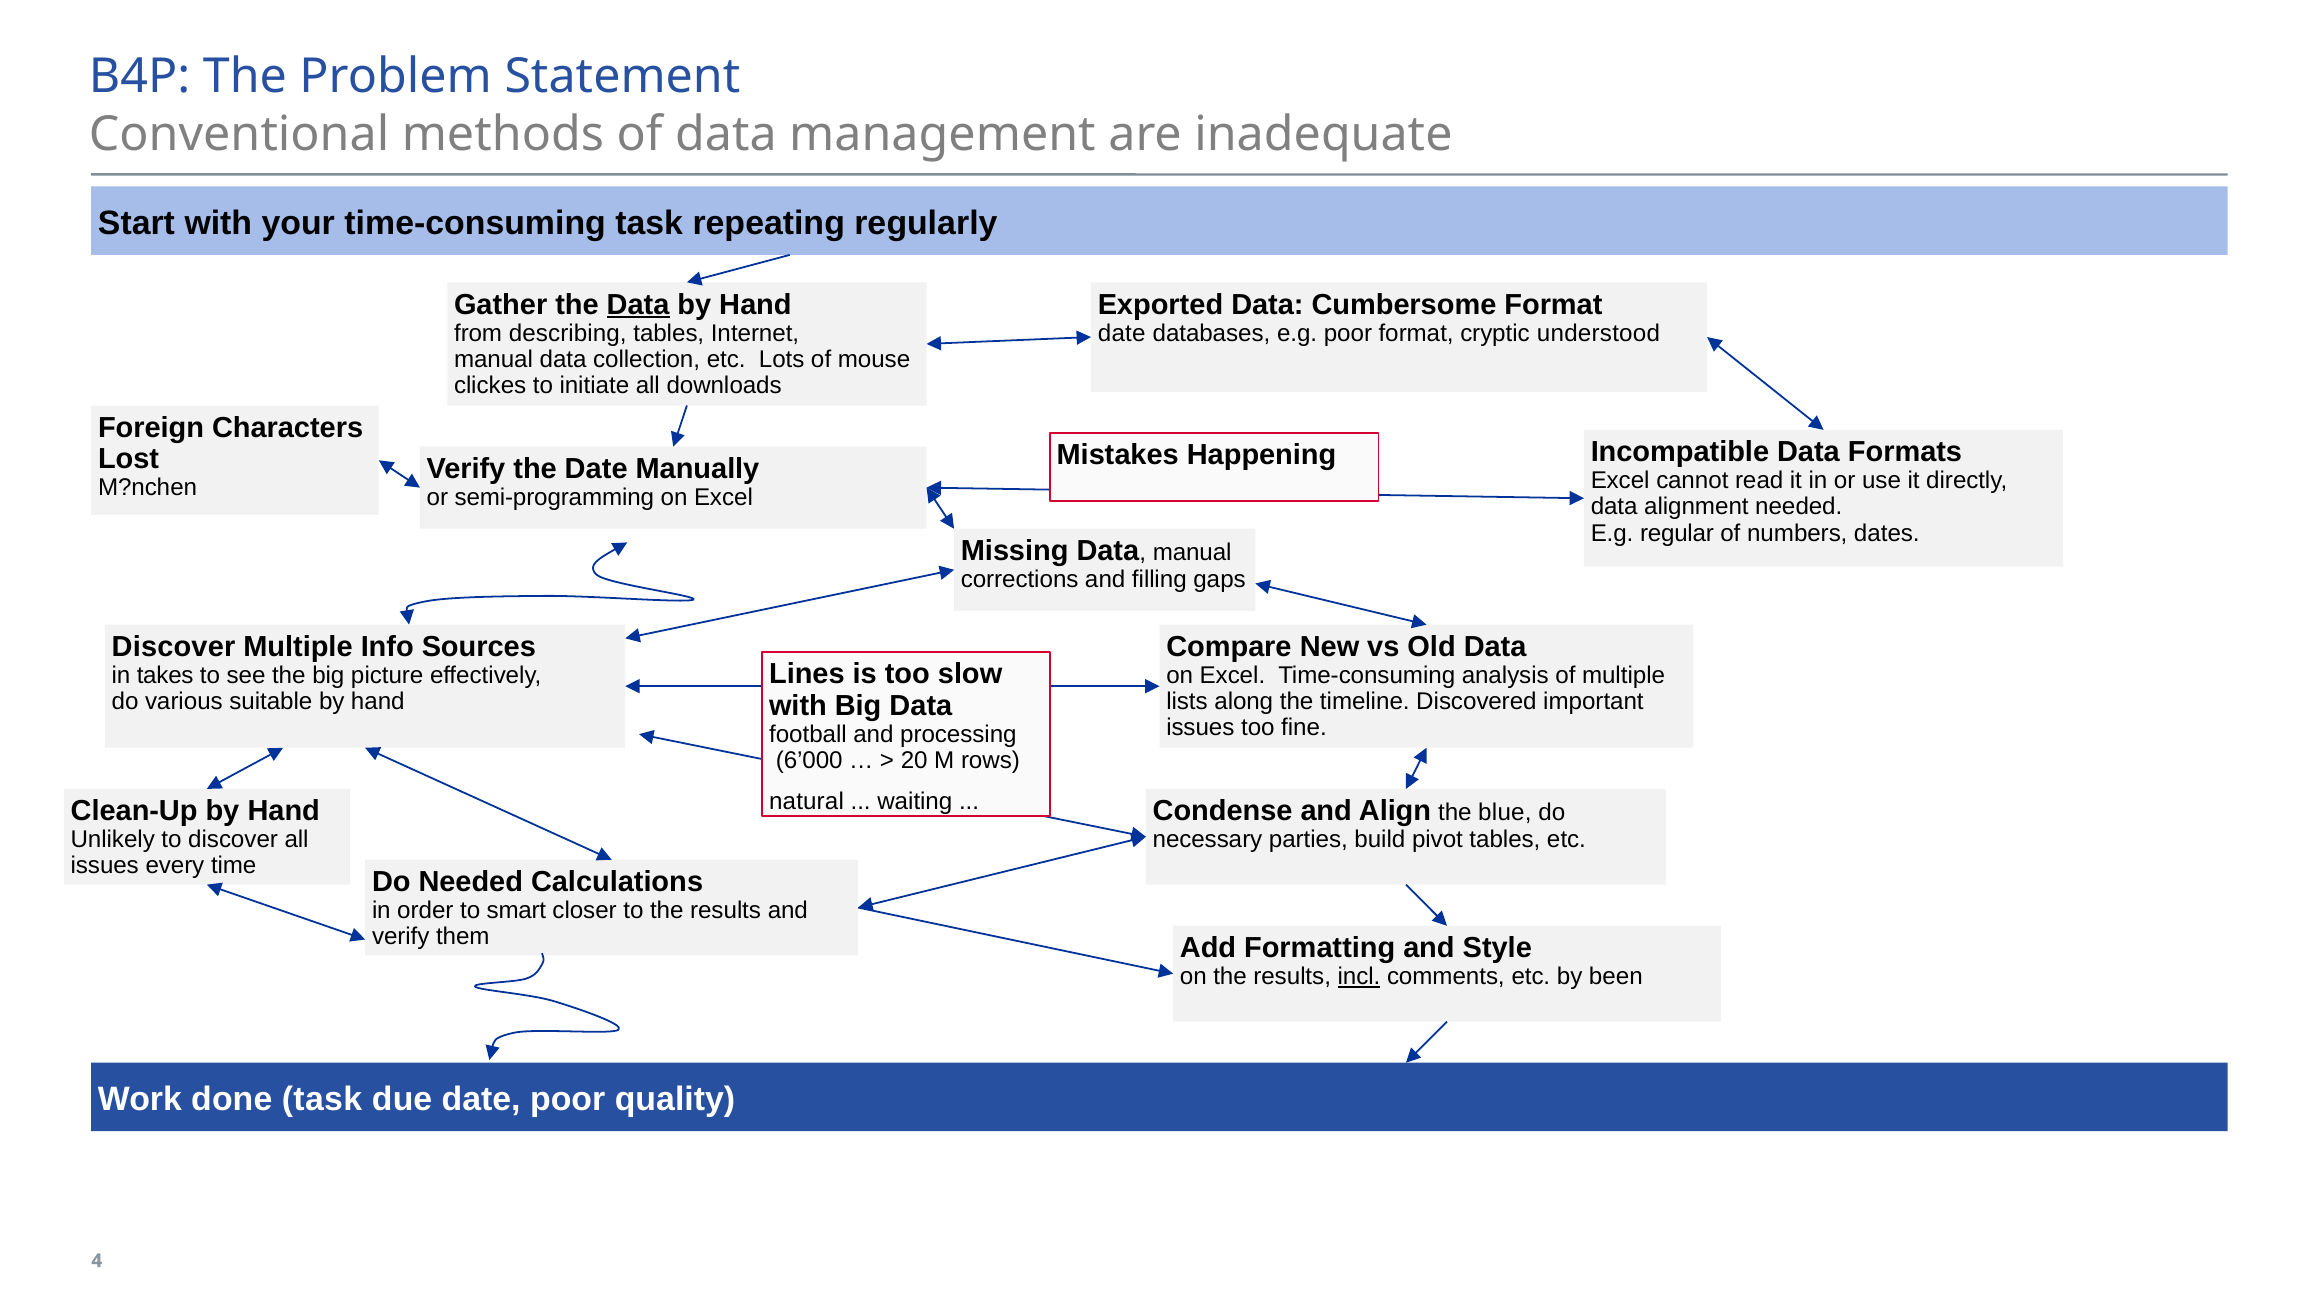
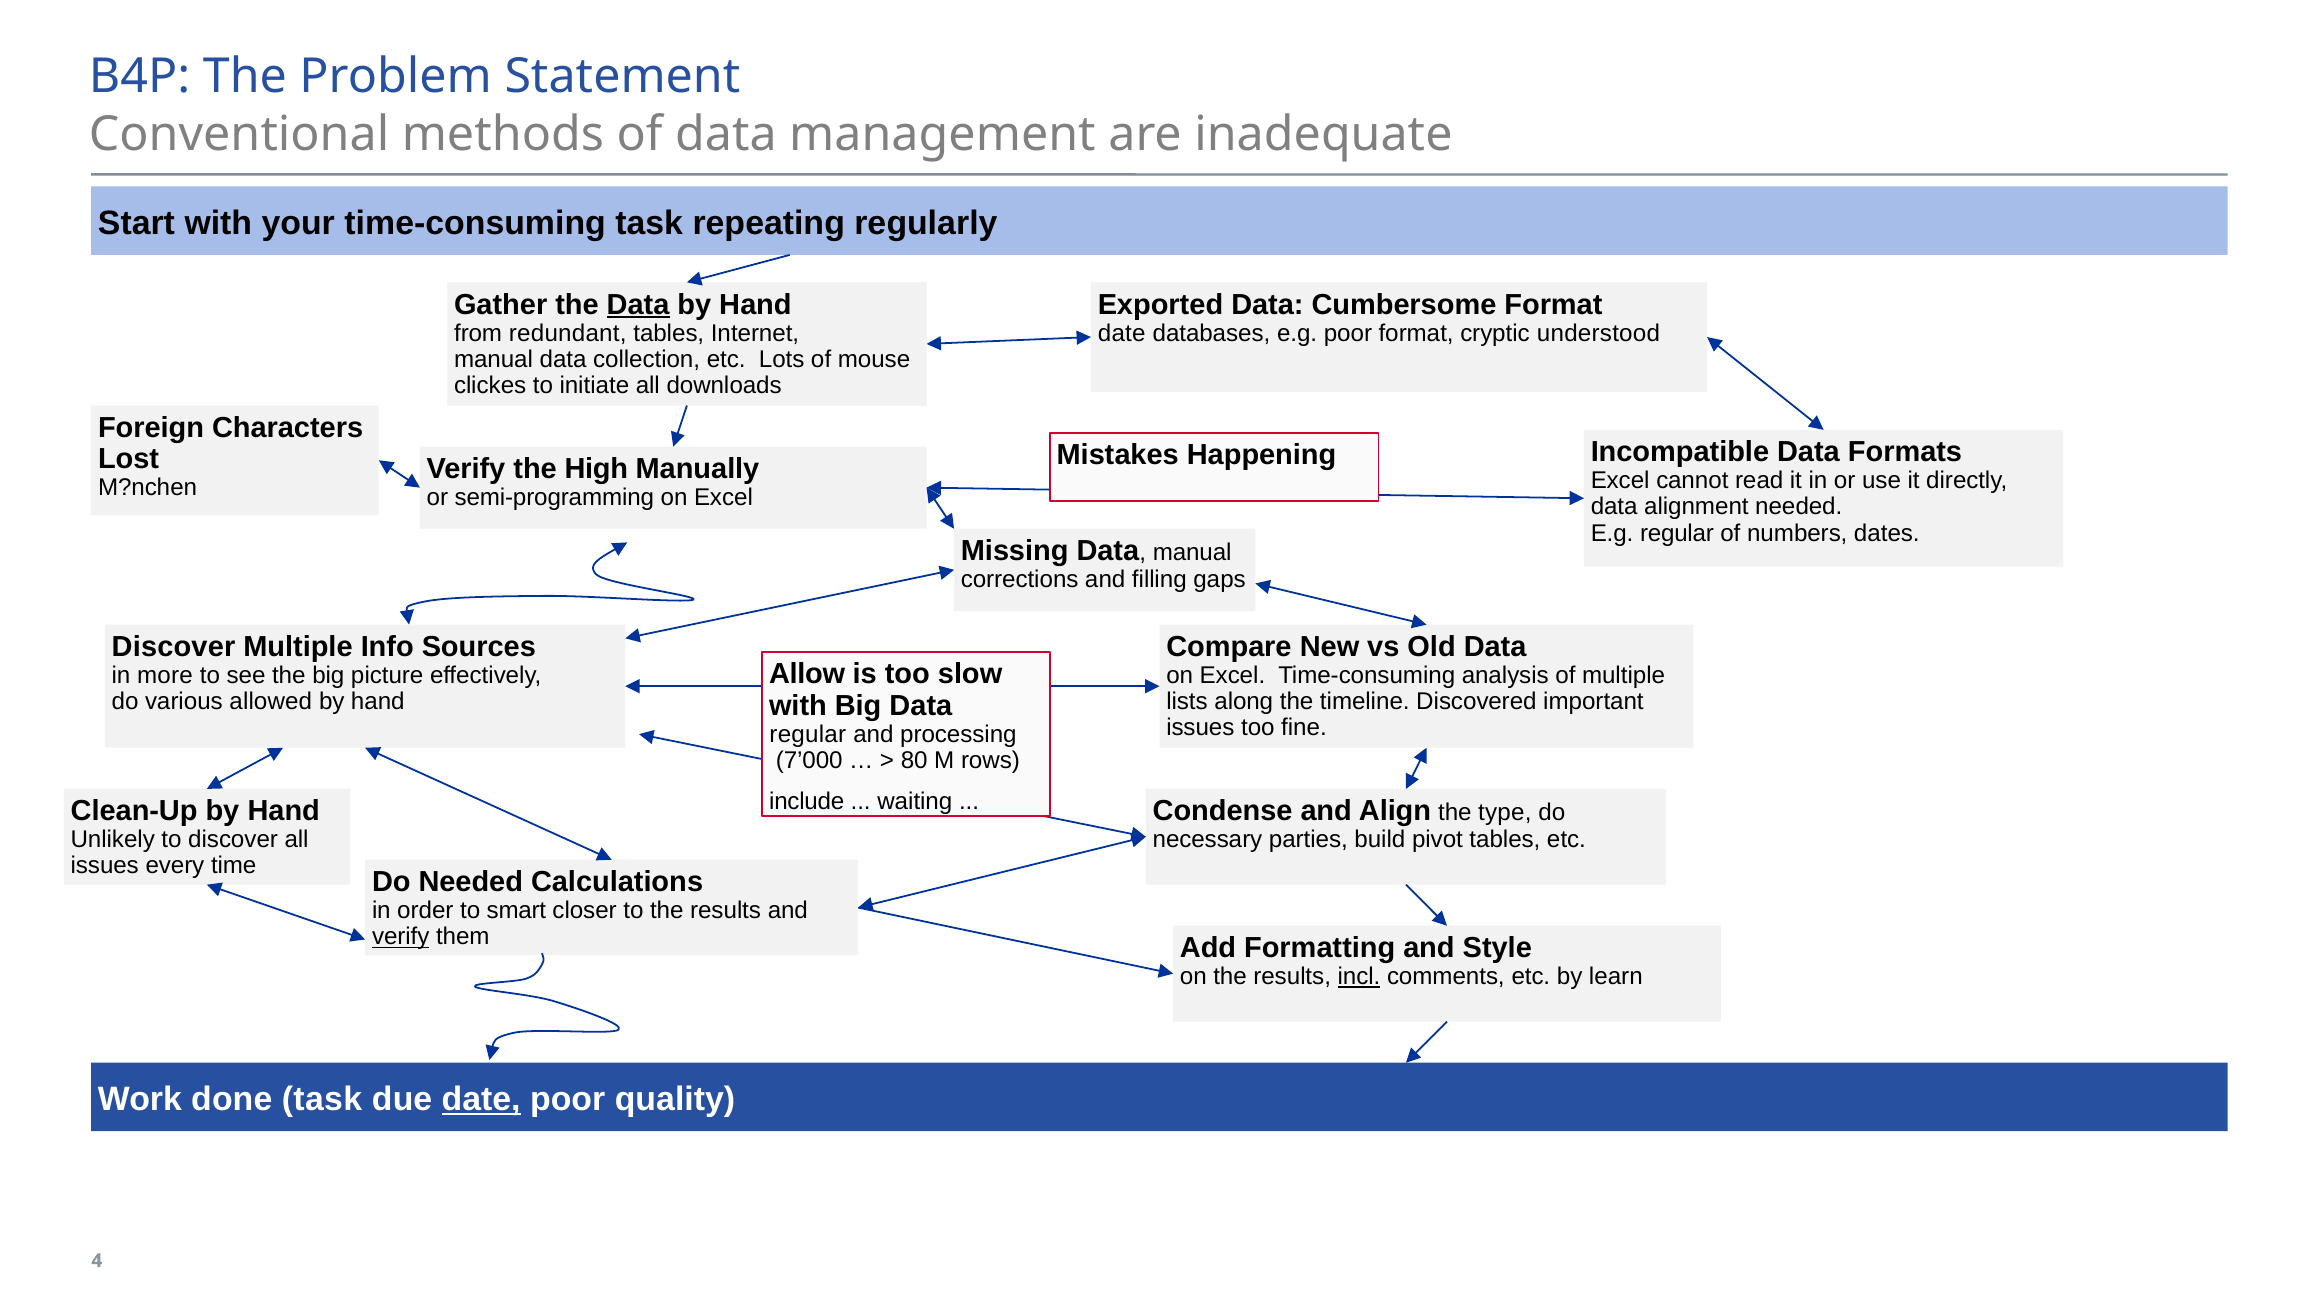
describing: describing -> redundant
the Date: Date -> High
Lines: Lines -> Allow
takes: takes -> more
suitable: suitable -> allowed
football at (808, 734): football -> regular
6’000: 6’000 -> 7’000
20: 20 -> 80
natural: natural -> include
blue: blue -> type
verify at (401, 937) underline: none -> present
been: been -> learn
date at (481, 1100) underline: none -> present
